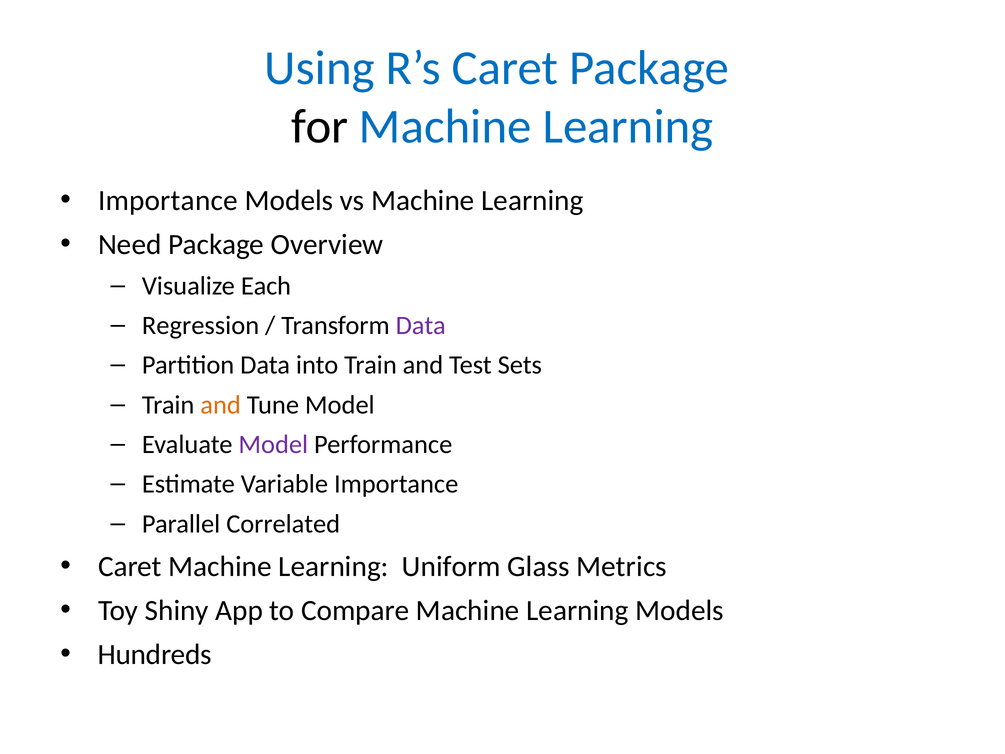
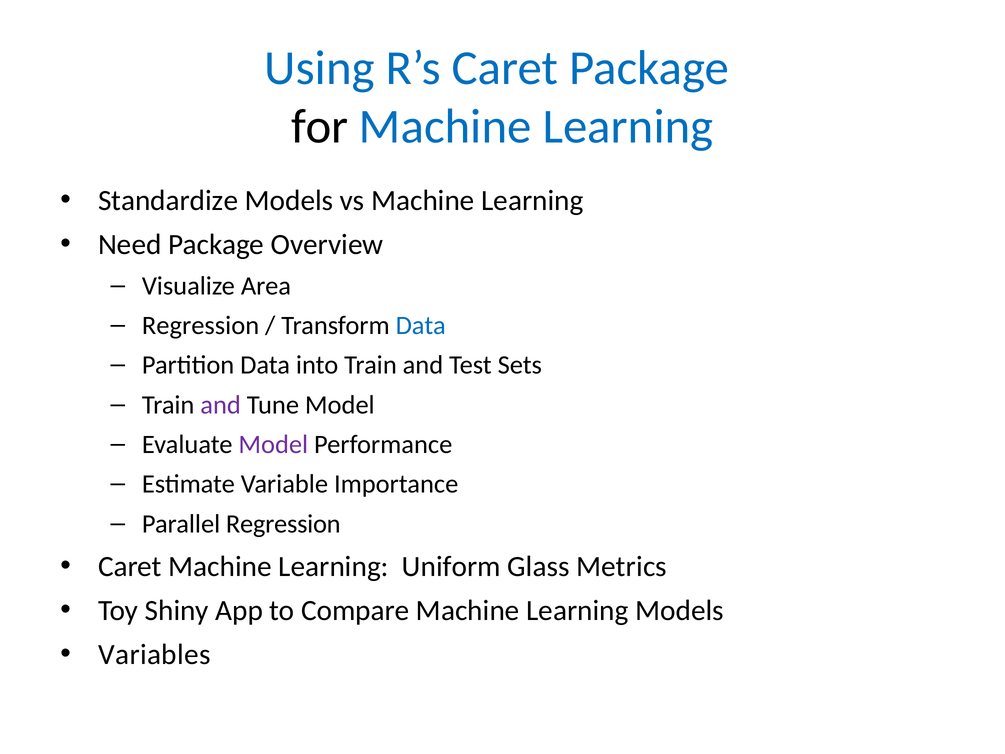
Importance at (168, 201): Importance -> Standardize
Each: Each -> Area
Data at (421, 325) colour: purple -> blue
and at (221, 405) colour: orange -> purple
Parallel Correlated: Correlated -> Regression
Hundreds: Hundreds -> Variables
